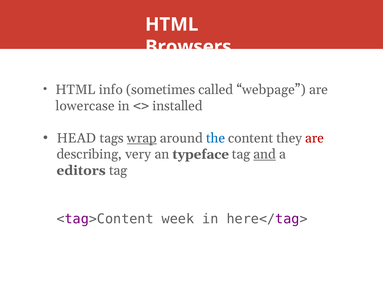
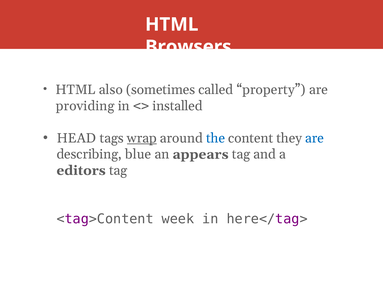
info: info -> also
webpage: webpage -> property
lowercase: lowercase -> providing
are at (315, 138) colour: red -> blue
very: very -> blue
typeface: typeface -> appears
and underline: present -> none
